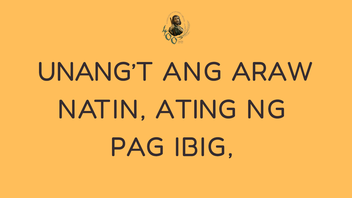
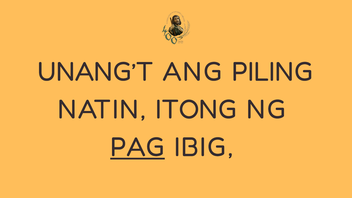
ARAW: ARAW -> PILING
ATING: ATING -> ITONG
PAG underline: none -> present
